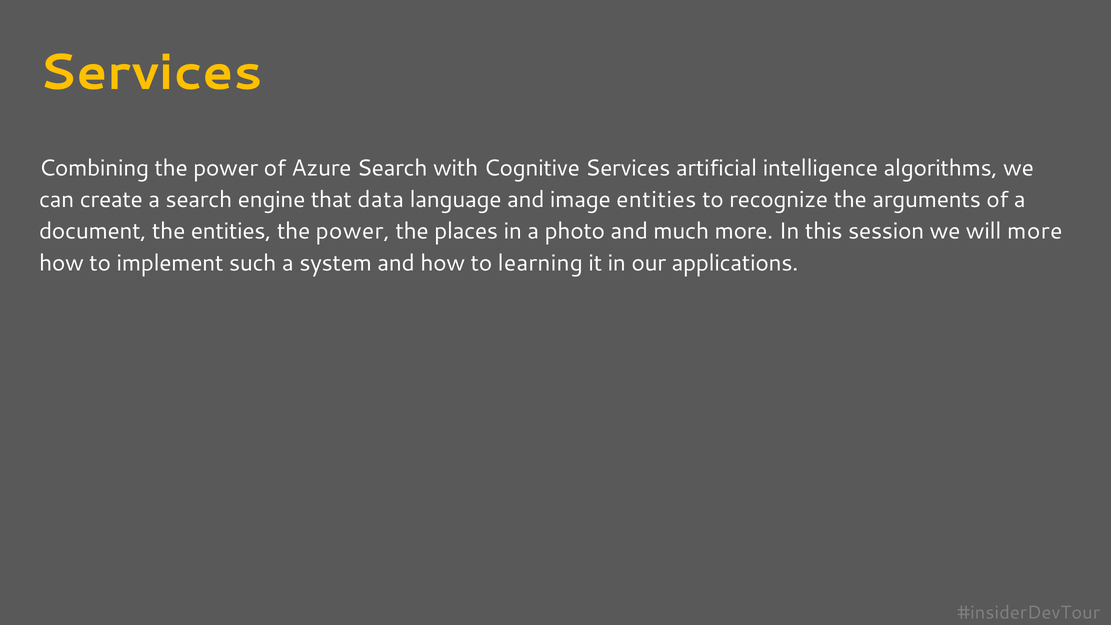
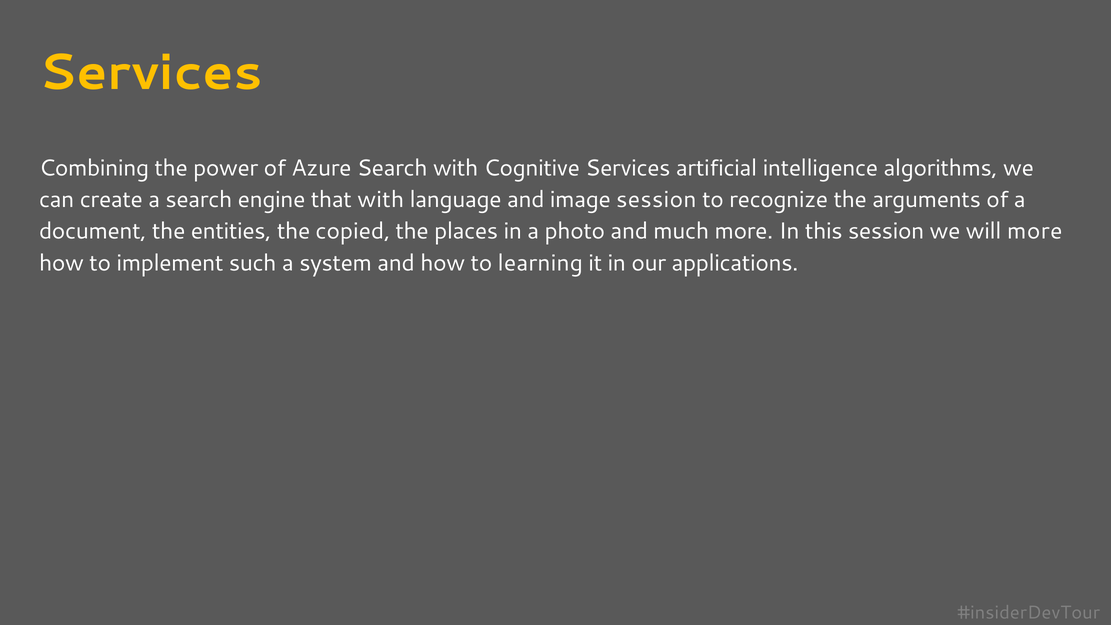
that data: data -> with
image entities: entities -> session
entities the power: power -> copied
